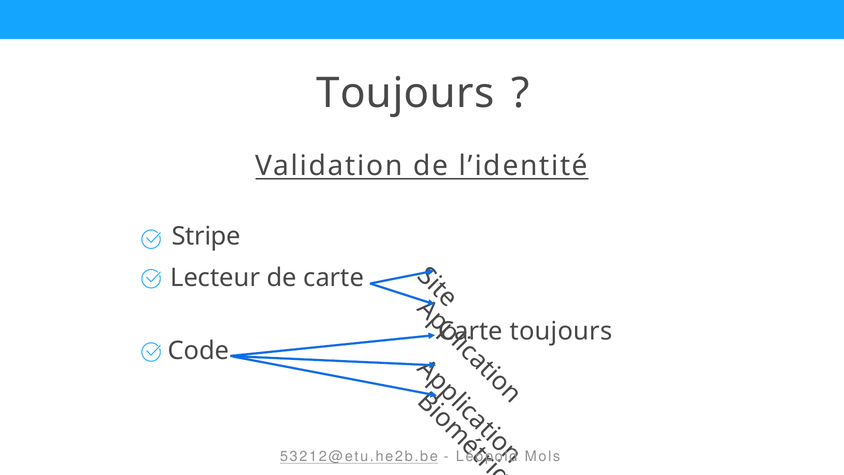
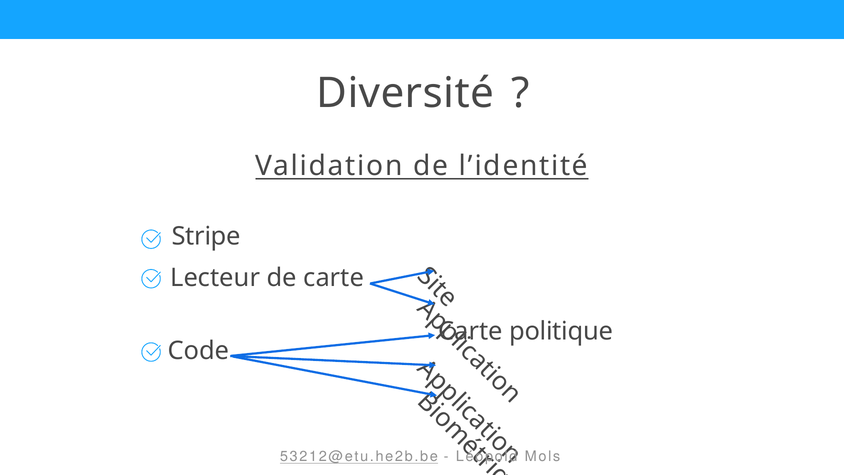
Toujours at (405, 93): Toujours -> Diversité
toujours at (561, 331): toujours -> politique
